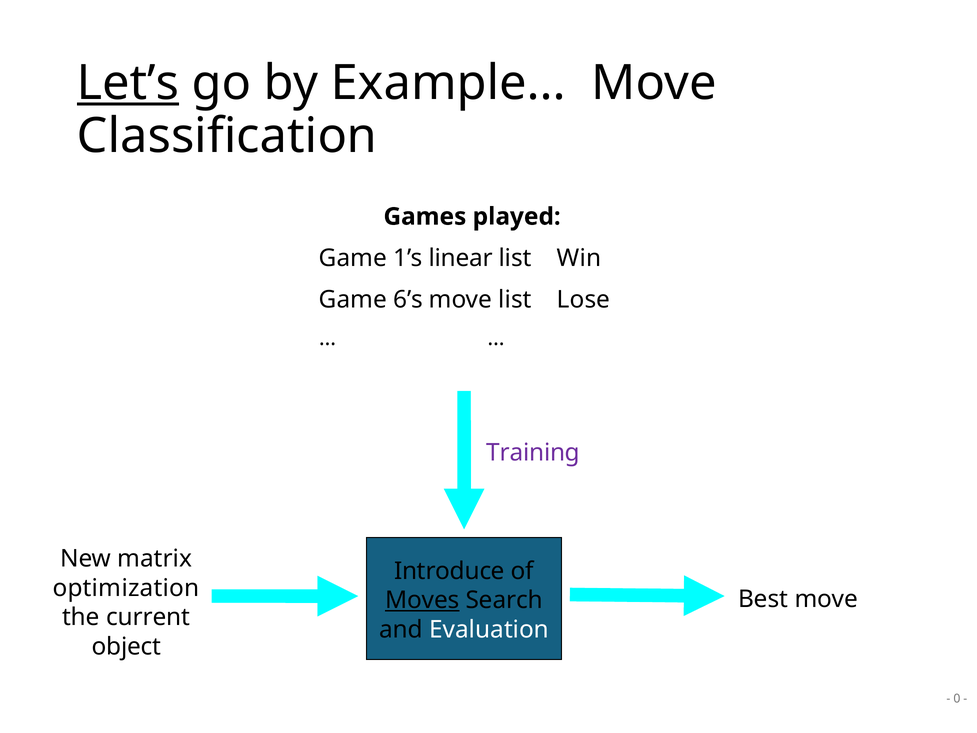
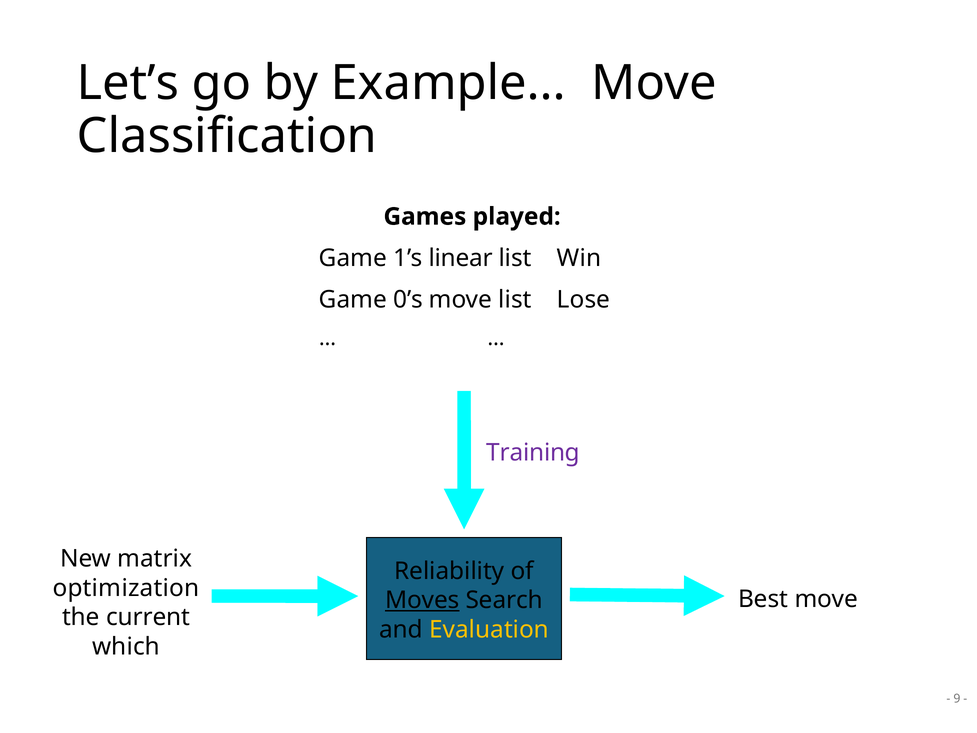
Let’s underline: present -> none
6’s: 6’s -> 0’s
Introduce: Introduce -> Reliability
Evaluation colour: white -> yellow
object: object -> which
0: 0 -> 9
